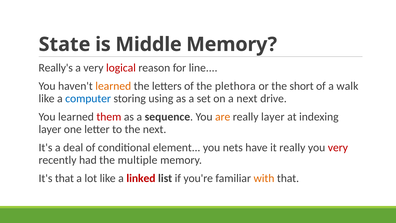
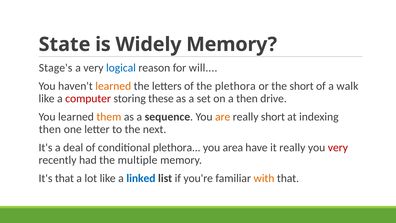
Middle: Middle -> Widely
Really's: Really's -> Stage's
logical colour: red -> blue
line: line -> will
computer colour: blue -> red
using: using -> these
a next: next -> then
them colour: red -> orange
really layer: layer -> short
layer at (50, 129): layer -> then
conditional element: element -> plethora
nets: nets -> area
linked colour: red -> blue
